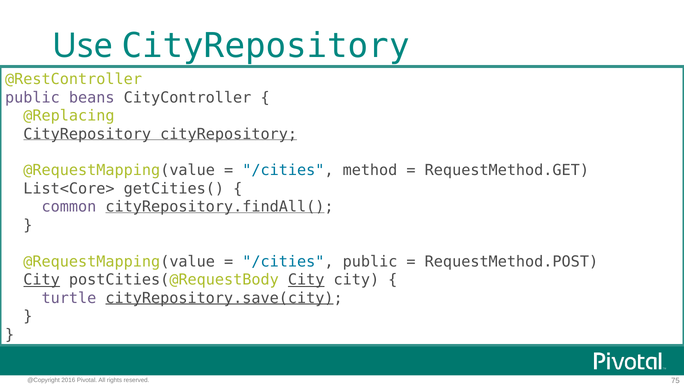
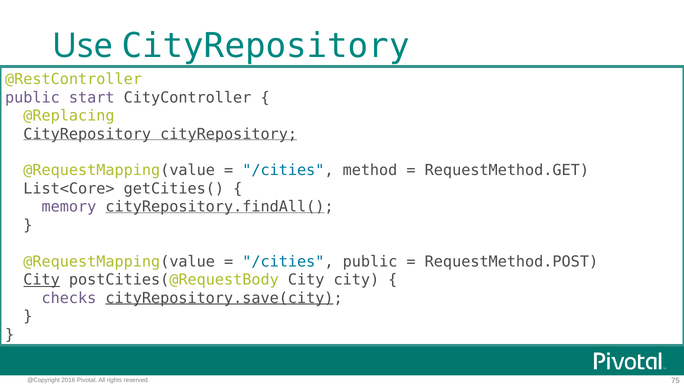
beans: beans -> start
common: common -> memory
City at (306, 280) underline: present -> none
turtle: turtle -> checks
